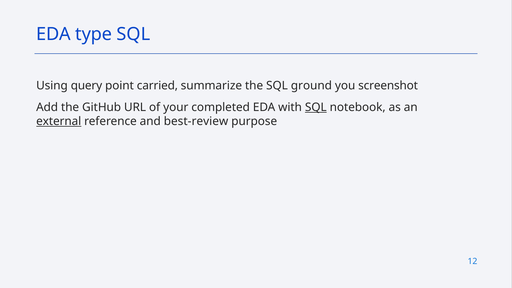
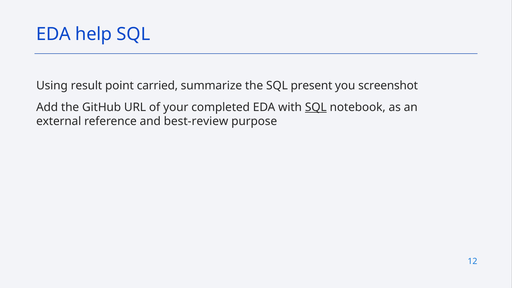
type: type -> help
query: query -> result
ground: ground -> present
external underline: present -> none
